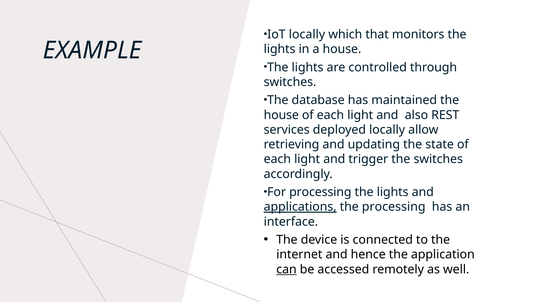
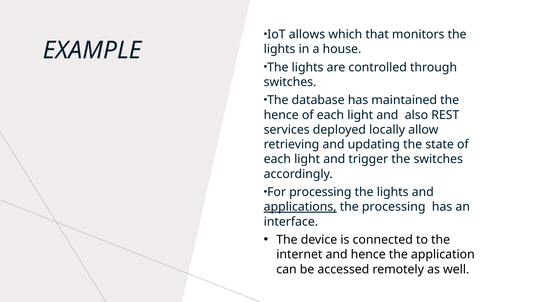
IoT locally: locally -> allows
house at (281, 115): house -> hence
can underline: present -> none
